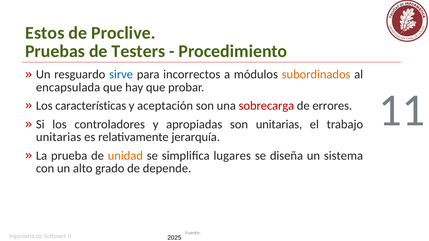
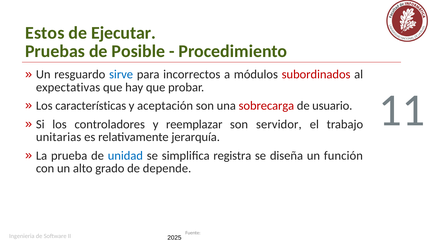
Proclive: Proclive -> Ejecutar
Testers: Testers -> Posible
subordinados colour: orange -> red
encapsulada: encapsulada -> expectativas
errores: errores -> usuario
apropiadas: apropiadas -> reemplazar
son unitarias: unitarias -> servidor
unidad colour: orange -> blue
lugares: lugares -> registra
sistema: sistema -> función
